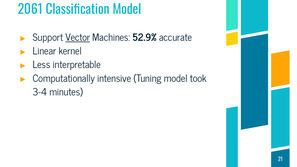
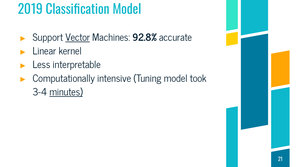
2061: 2061 -> 2019
52.9%: 52.9% -> 92.8%
minutes underline: none -> present
